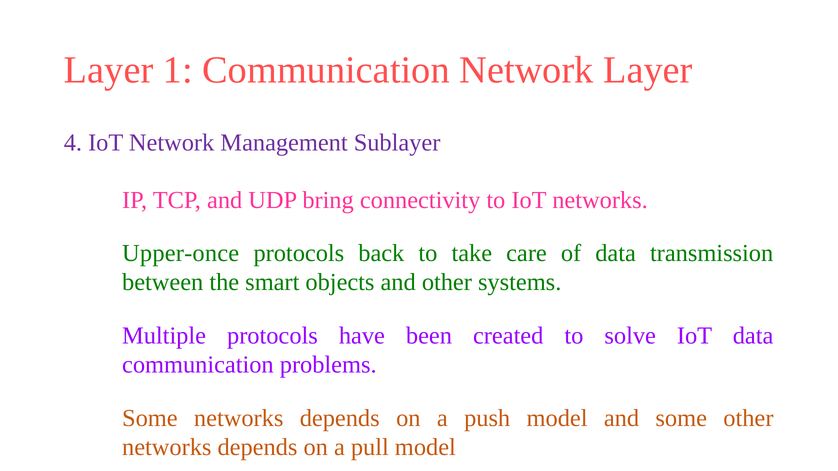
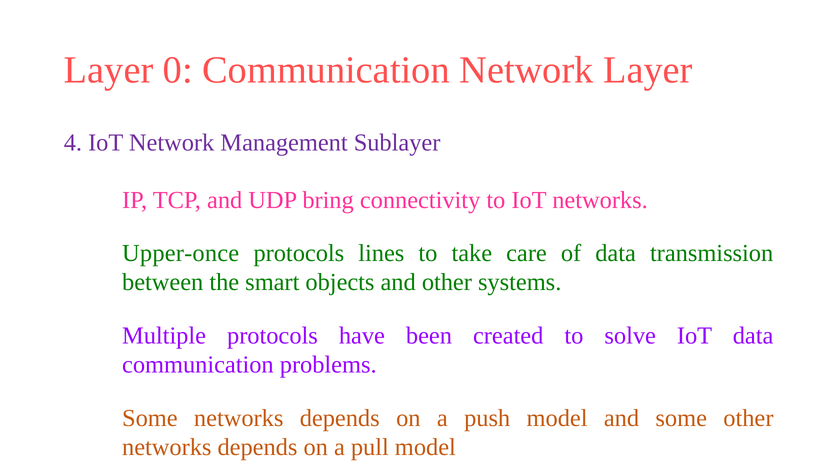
1: 1 -> 0
back: back -> lines
